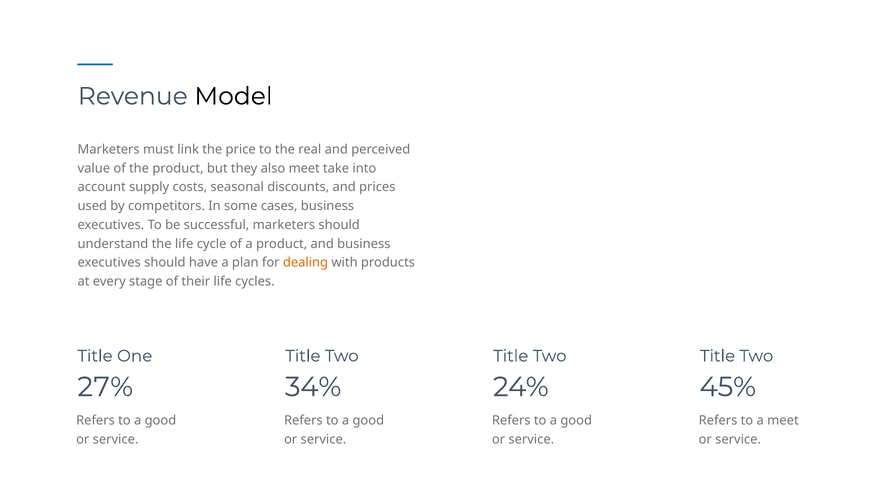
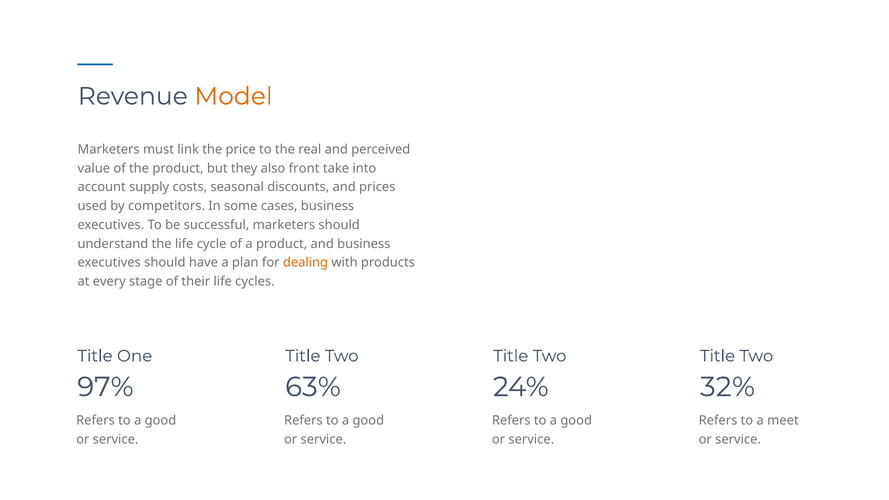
Model colour: black -> orange
also meet: meet -> front
27%: 27% -> 97%
34%: 34% -> 63%
45%: 45% -> 32%
